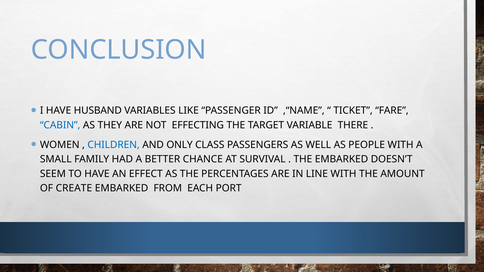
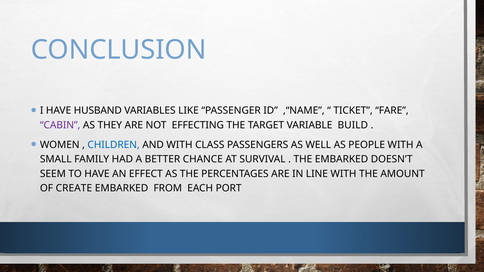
CABIN colour: blue -> purple
THERE: THERE -> BUILD
AND ONLY: ONLY -> WITH
